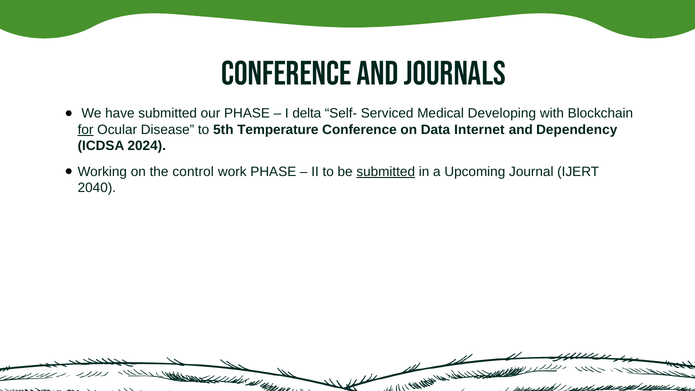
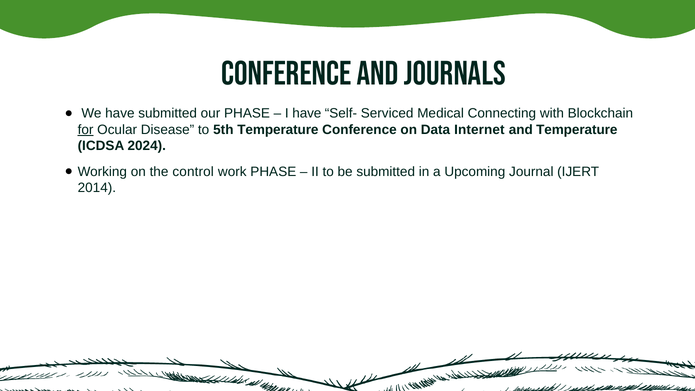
I delta: delta -> have
Developing: Developing -> Connecting
and Dependency: Dependency -> Temperature
submitted at (386, 172) underline: present -> none
2040: 2040 -> 2014
